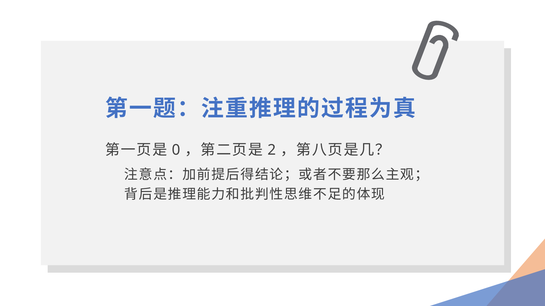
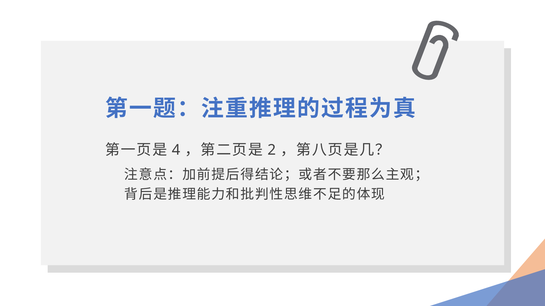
0: 0 -> 4
